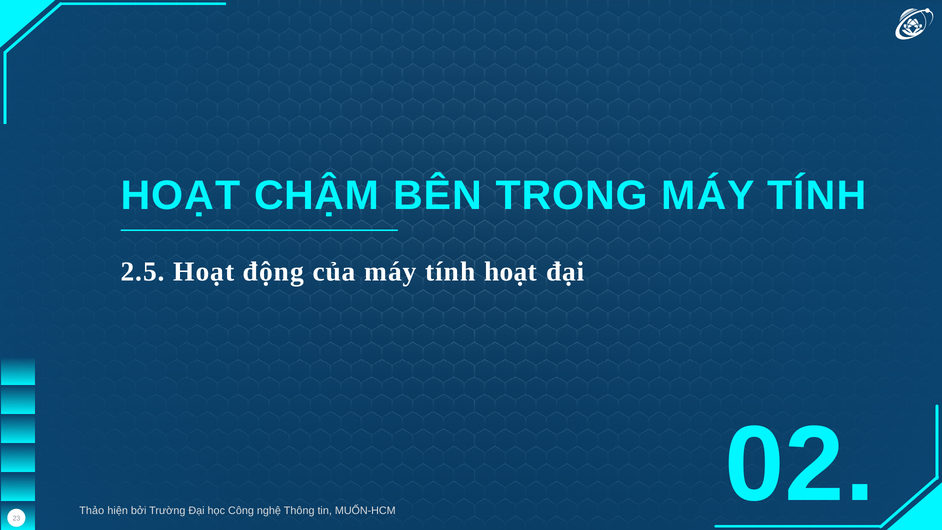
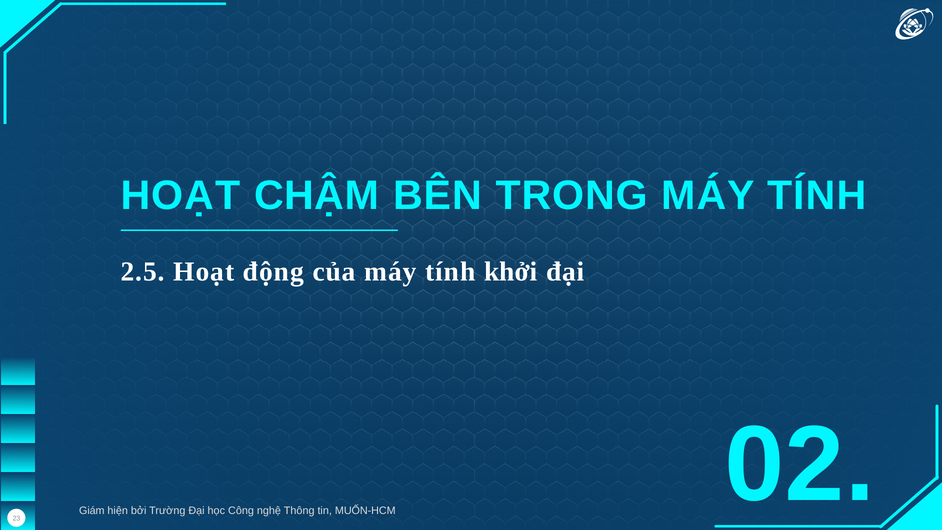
tính hoạt: hoạt -> khởi
Thảo: Thảo -> Giám
